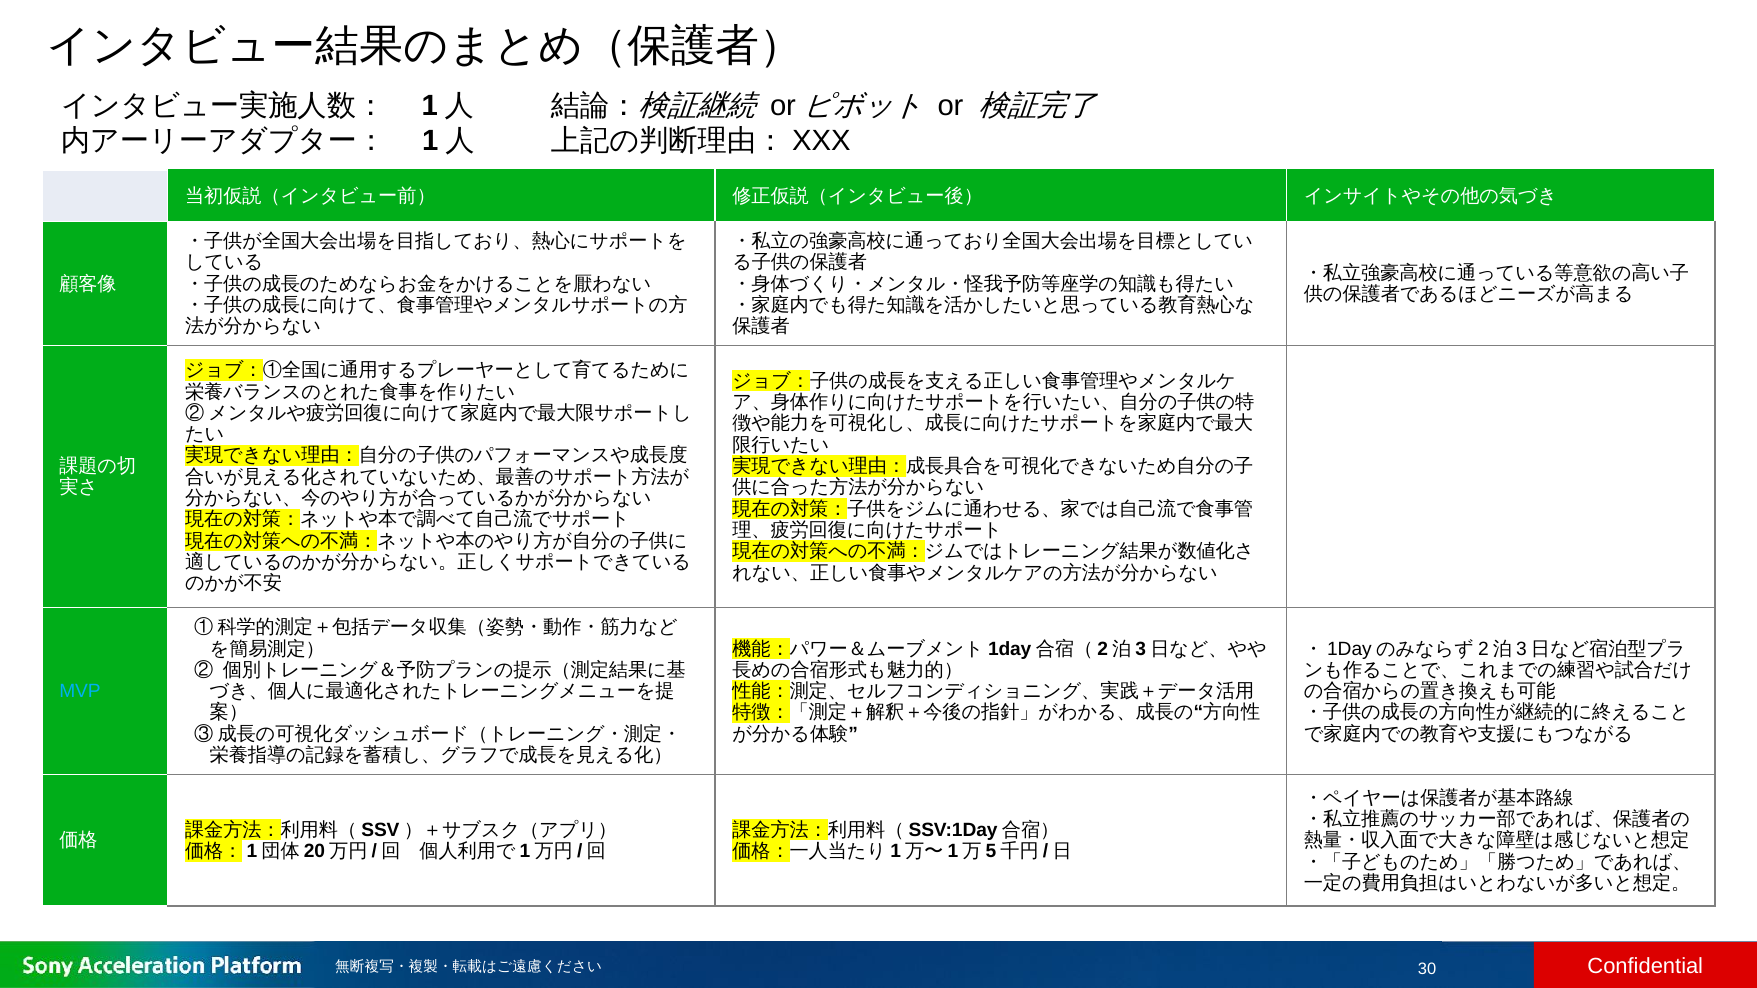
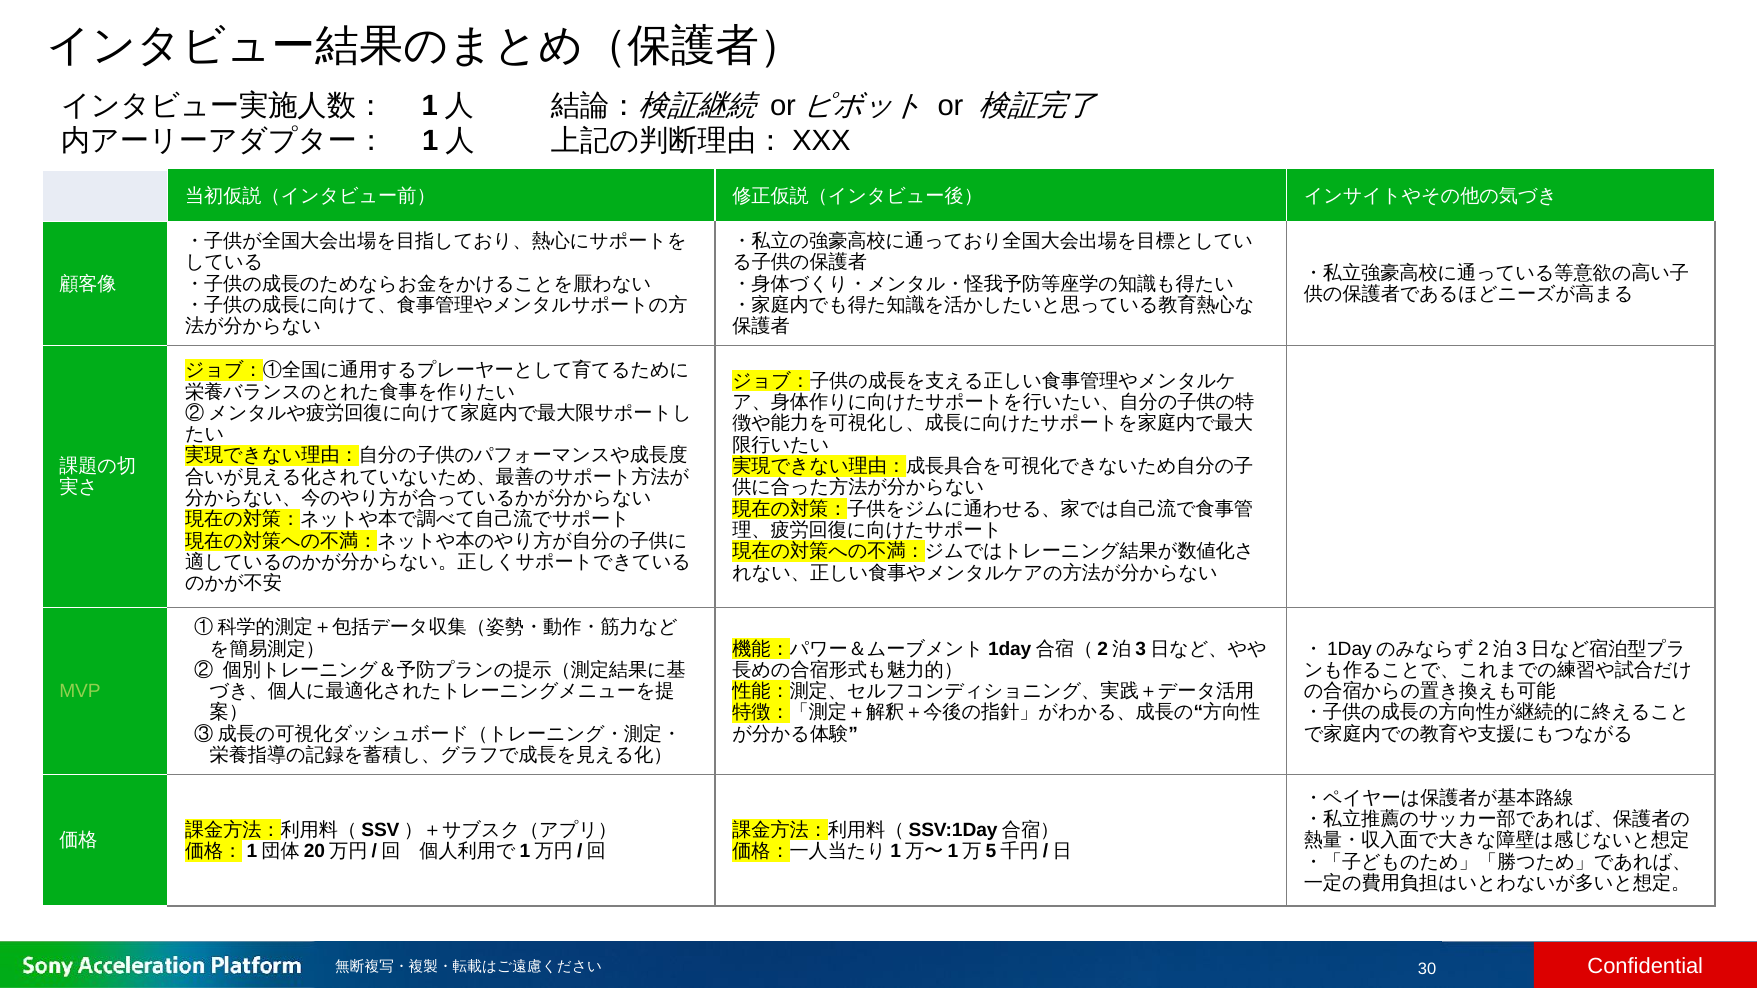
MVP colour: light blue -> light green
